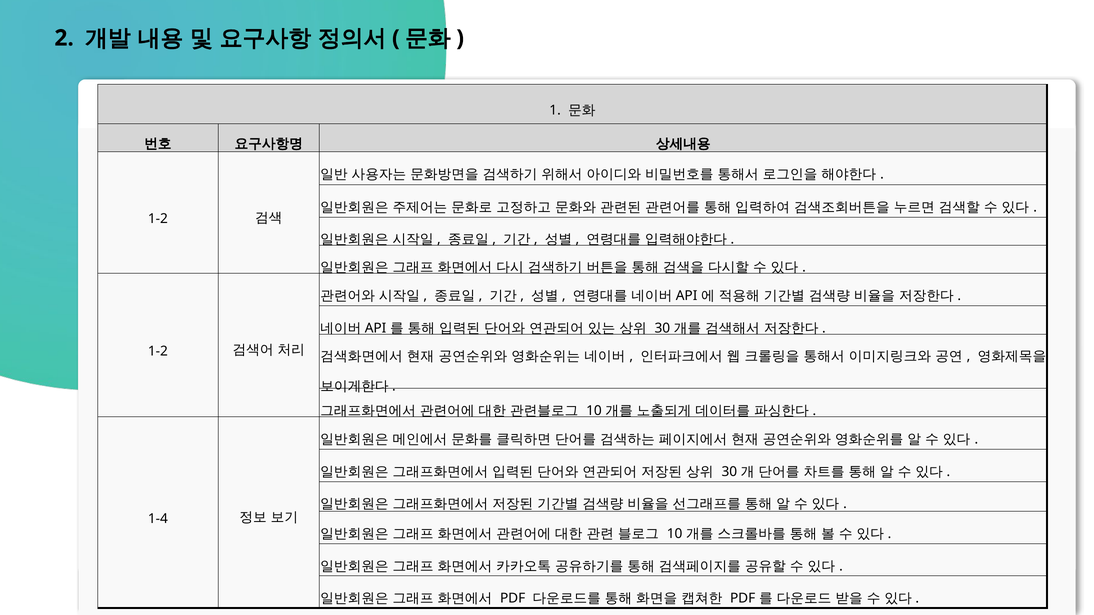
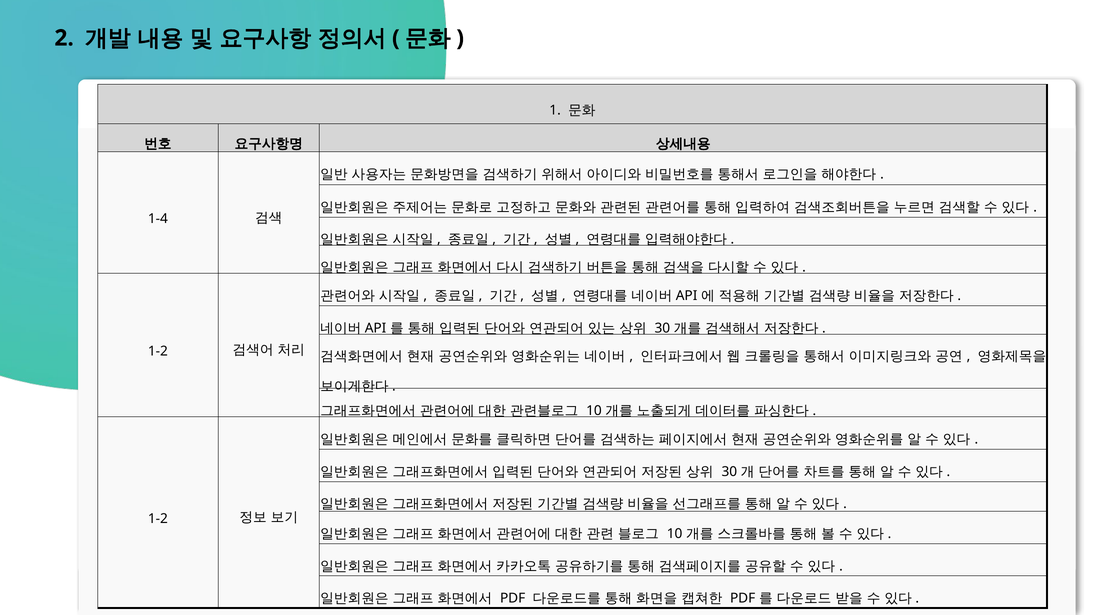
1-2 at (158, 219): 1-2 -> 1-4
1-4 at (158, 519): 1-4 -> 1-2
